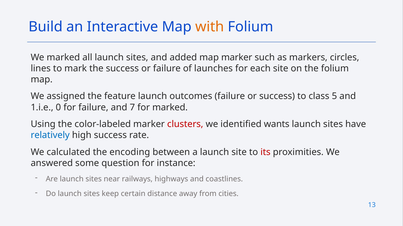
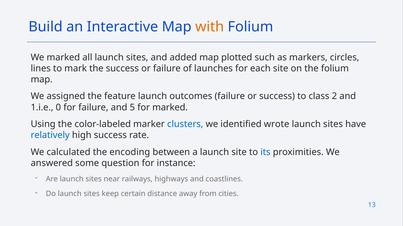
map marker: marker -> plotted
5: 5 -> 2
7: 7 -> 5
clusters colour: red -> blue
wants: wants -> wrote
its colour: red -> blue
